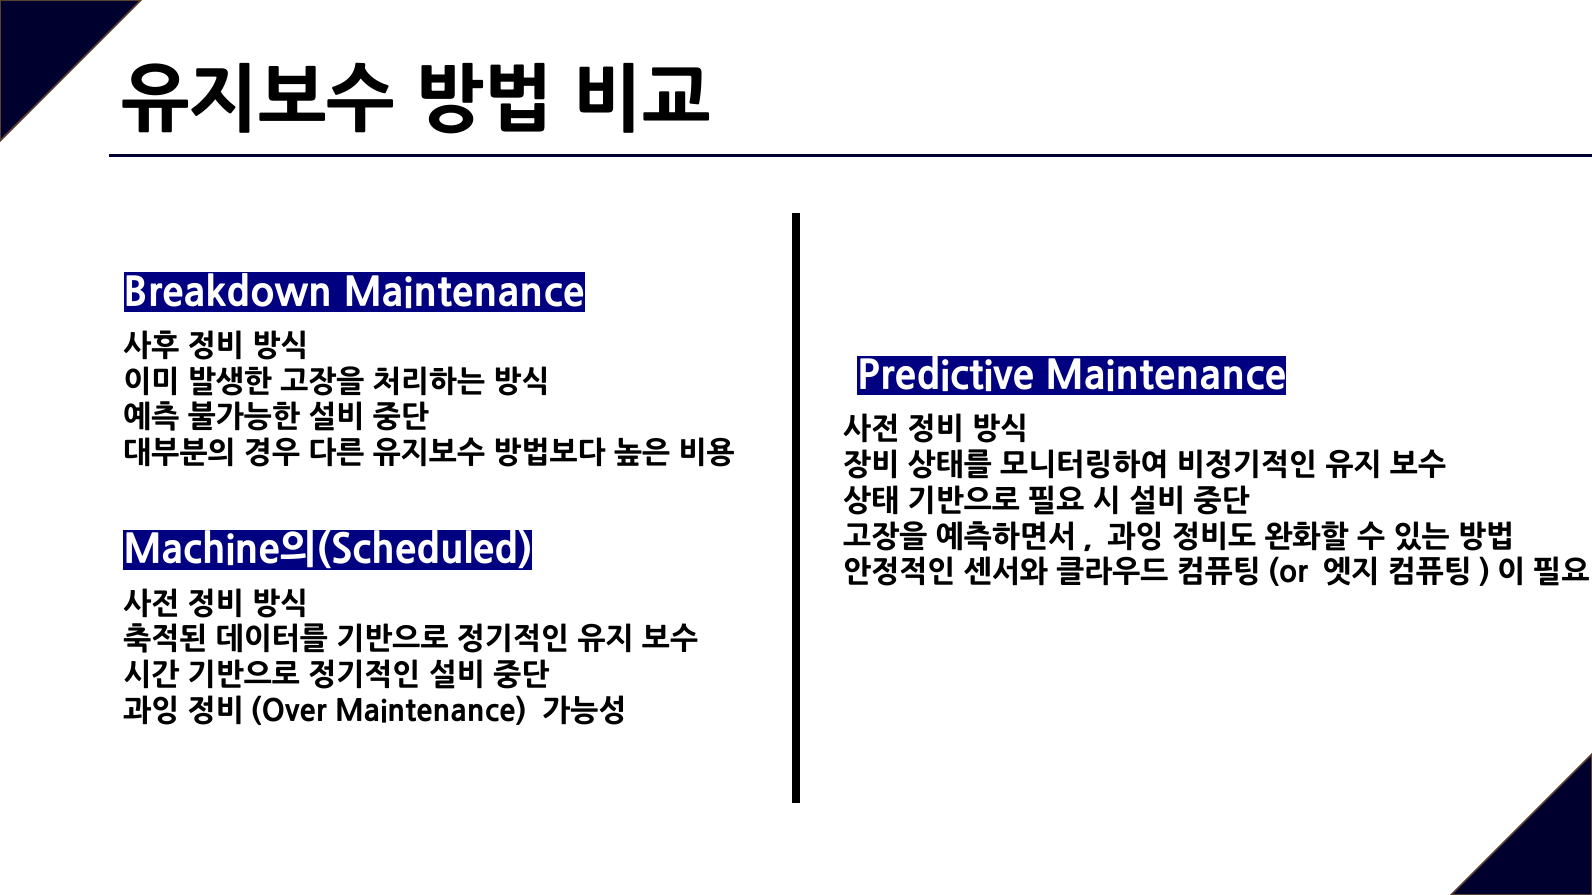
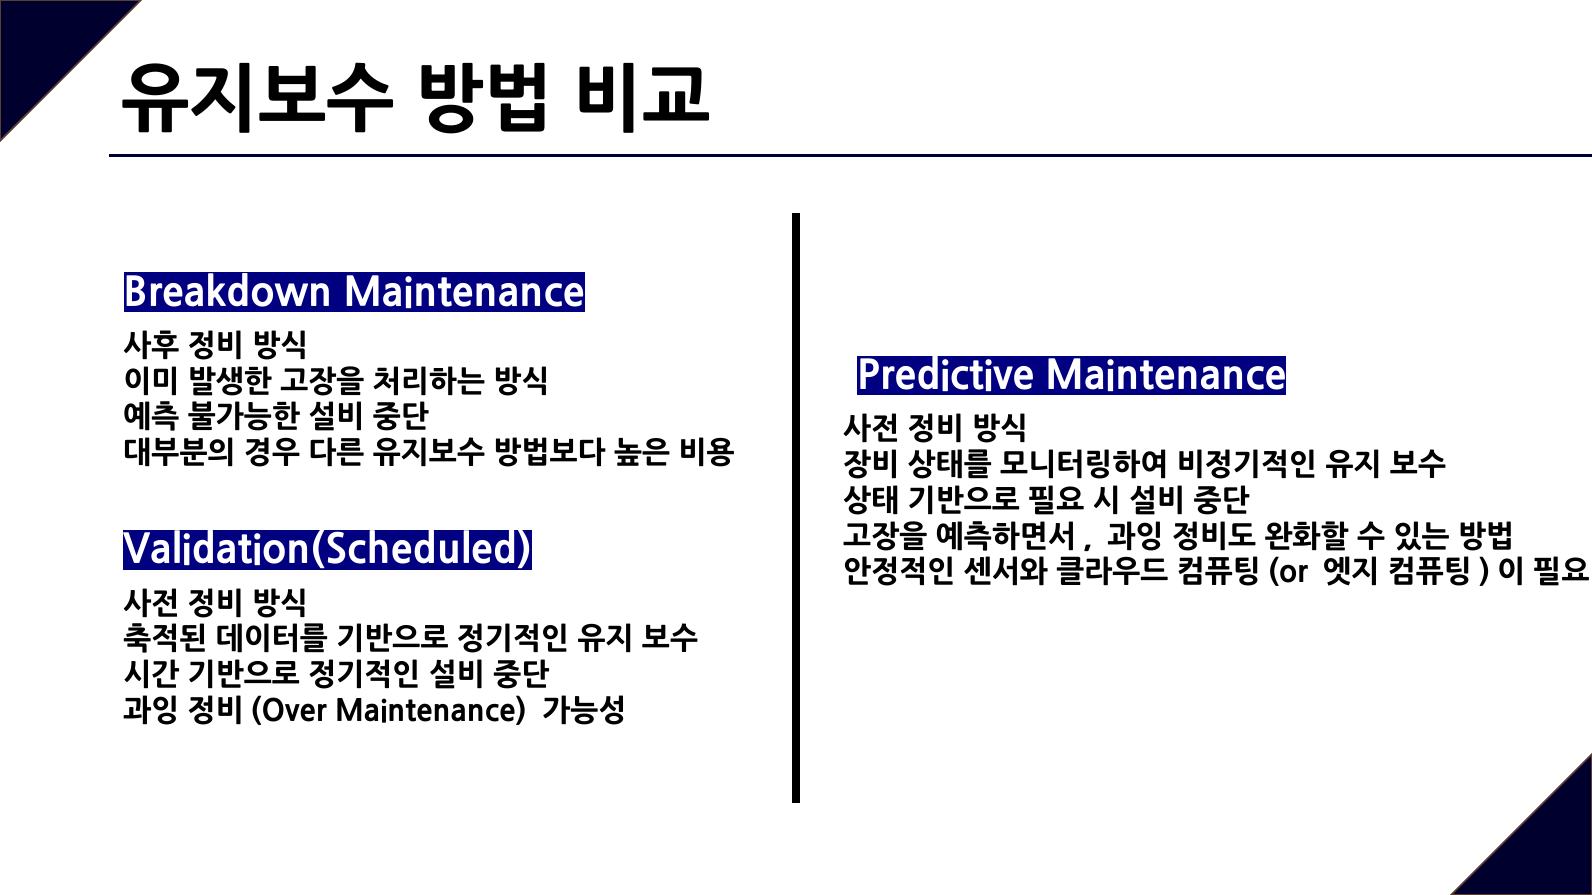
Machine의(Scheduled: Machine의(Scheduled -> Validation(Scheduled
